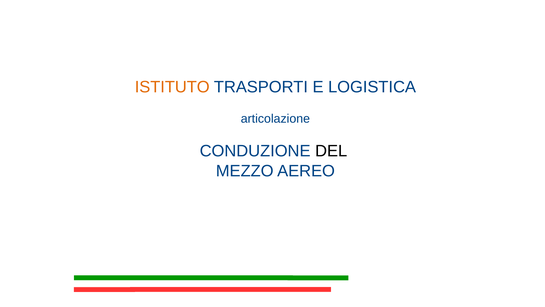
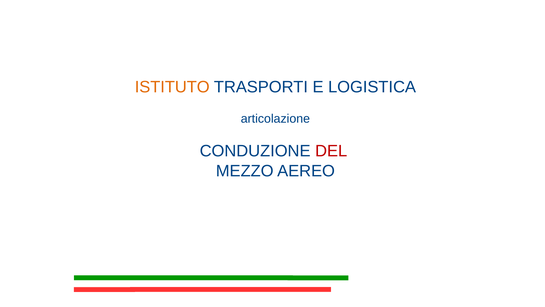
DEL colour: black -> red
